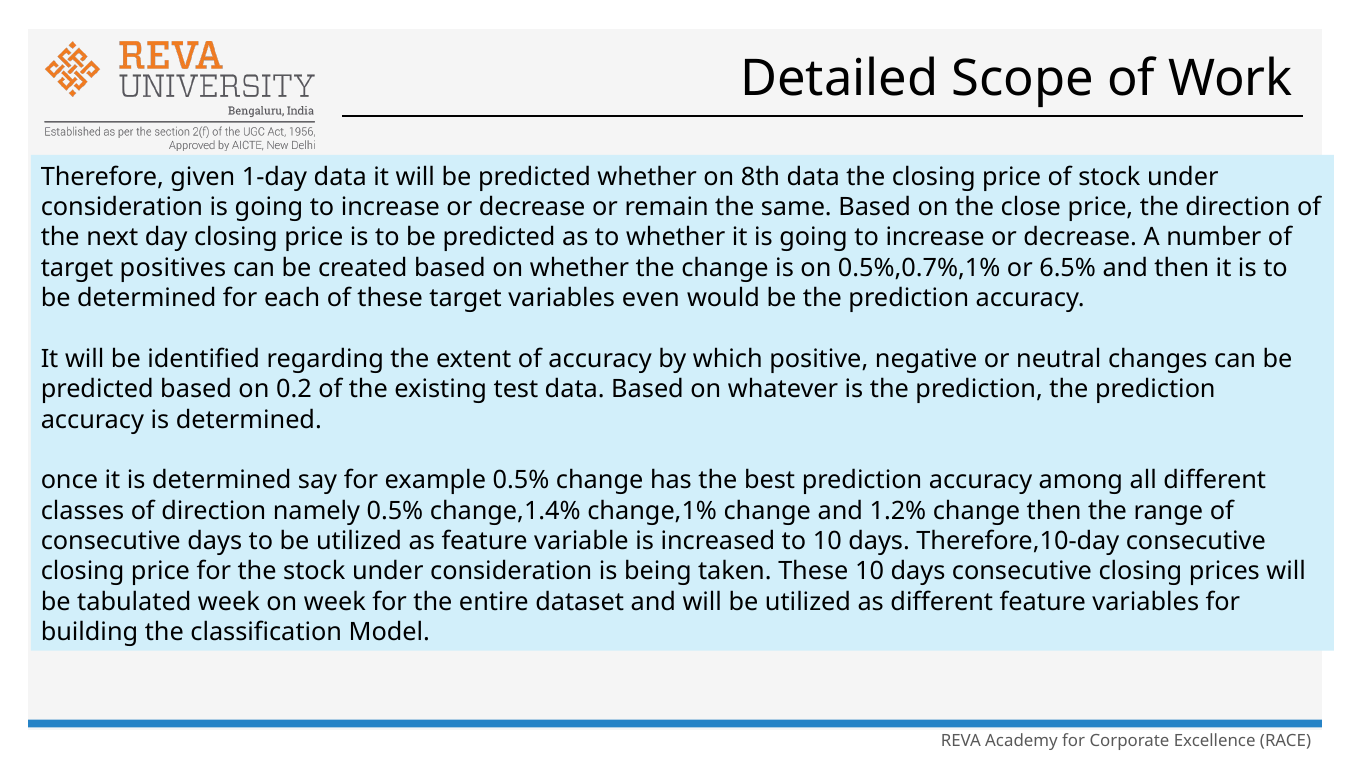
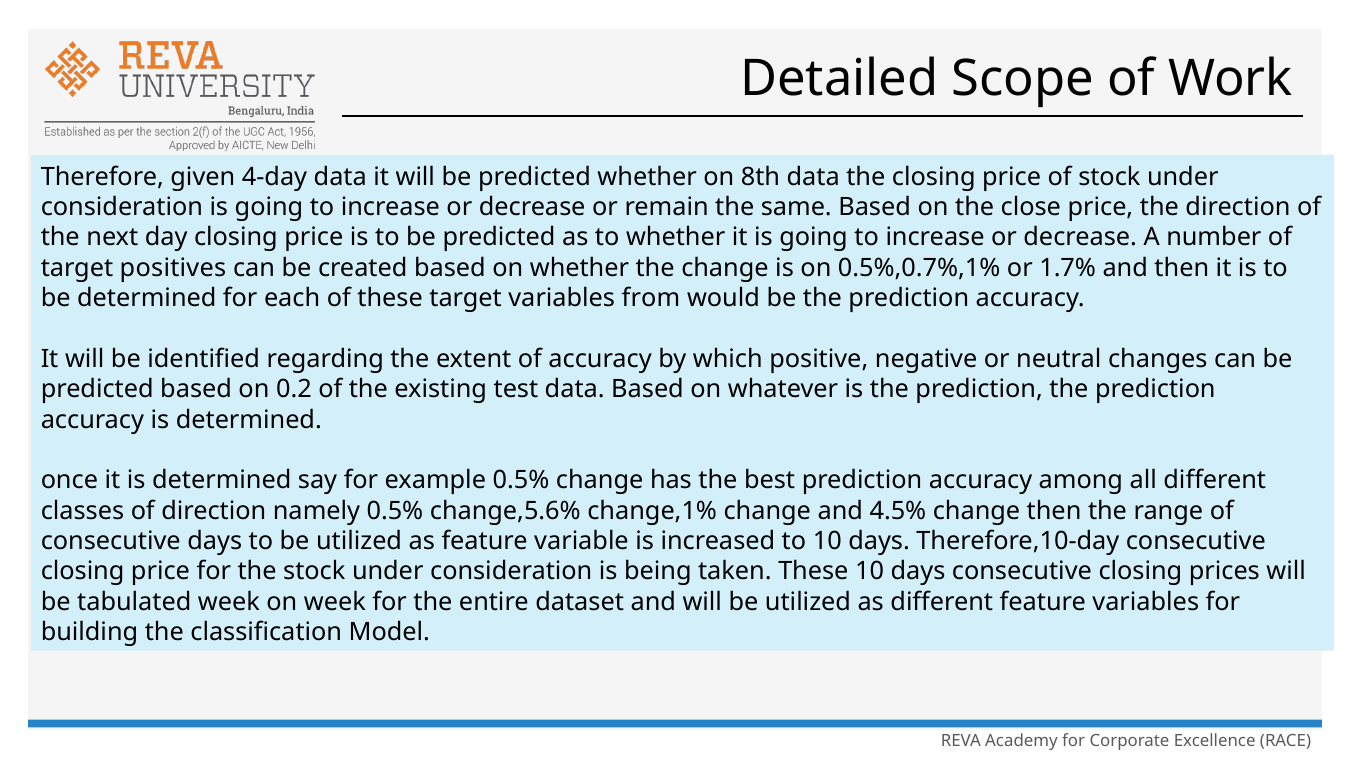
1-day: 1-day -> 4-day
6.5%: 6.5% -> 1.7%
even: even -> from
change,1.4%: change,1.4% -> change,5.6%
1.2%: 1.2% -> 4.5%
